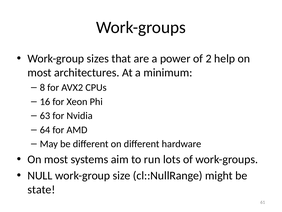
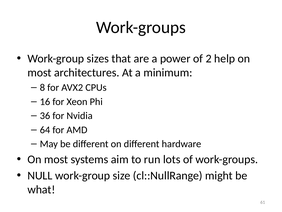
63: 63 -> 36
state: state -> what
